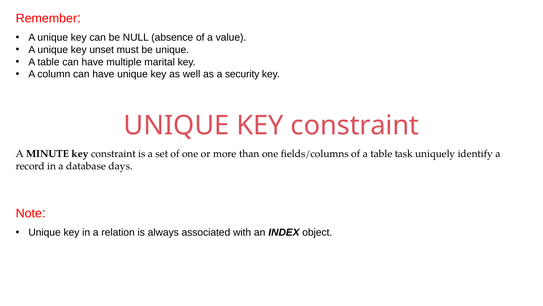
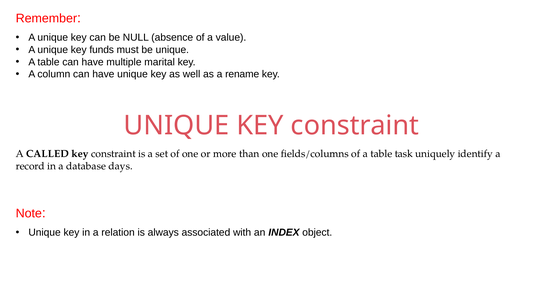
unset: unset -> funds
security: security -> rename
MINUTE: MINUTE -> CALLED
